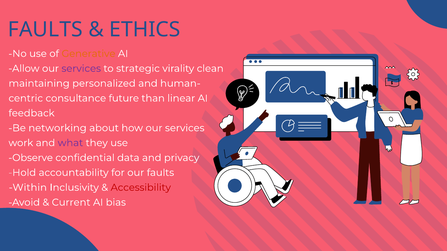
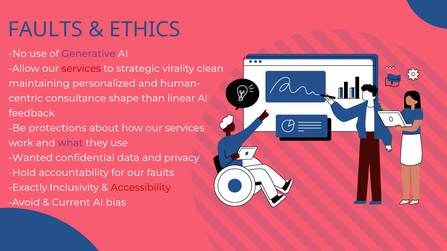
Generative colour: orange -> purple
services at (81, 69) colour: purple -> red
future: future -> shape
networking: networking -> protections
Observe: Observe -> Wanted
Within: Within -> Exactly
